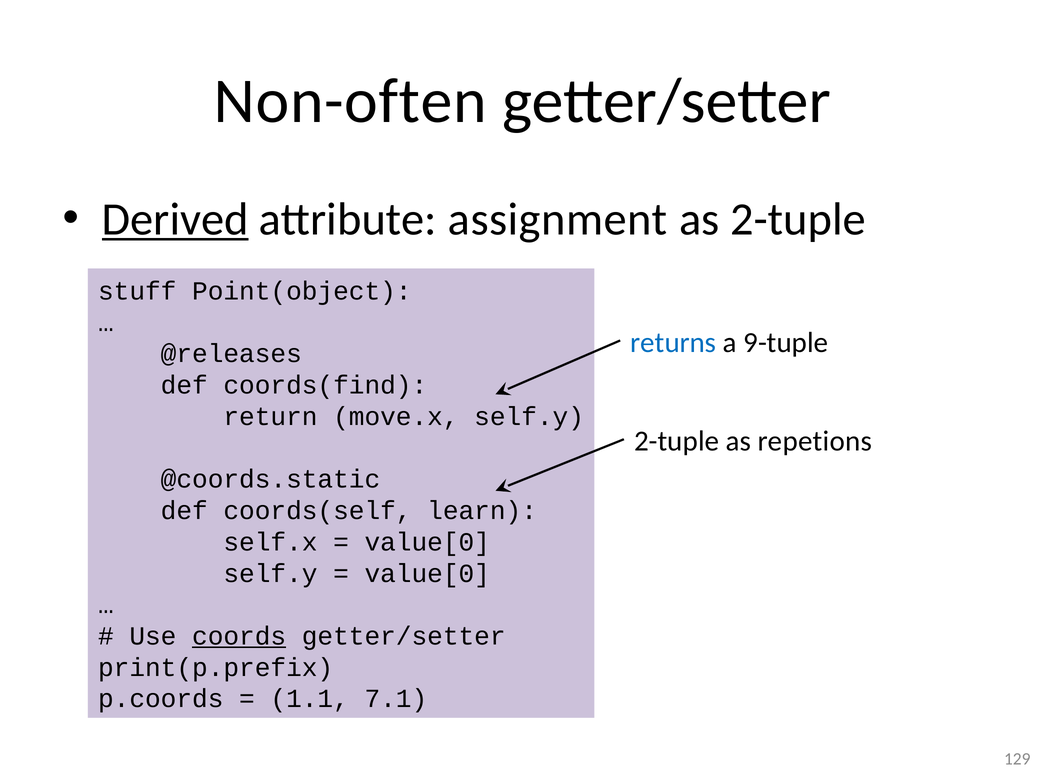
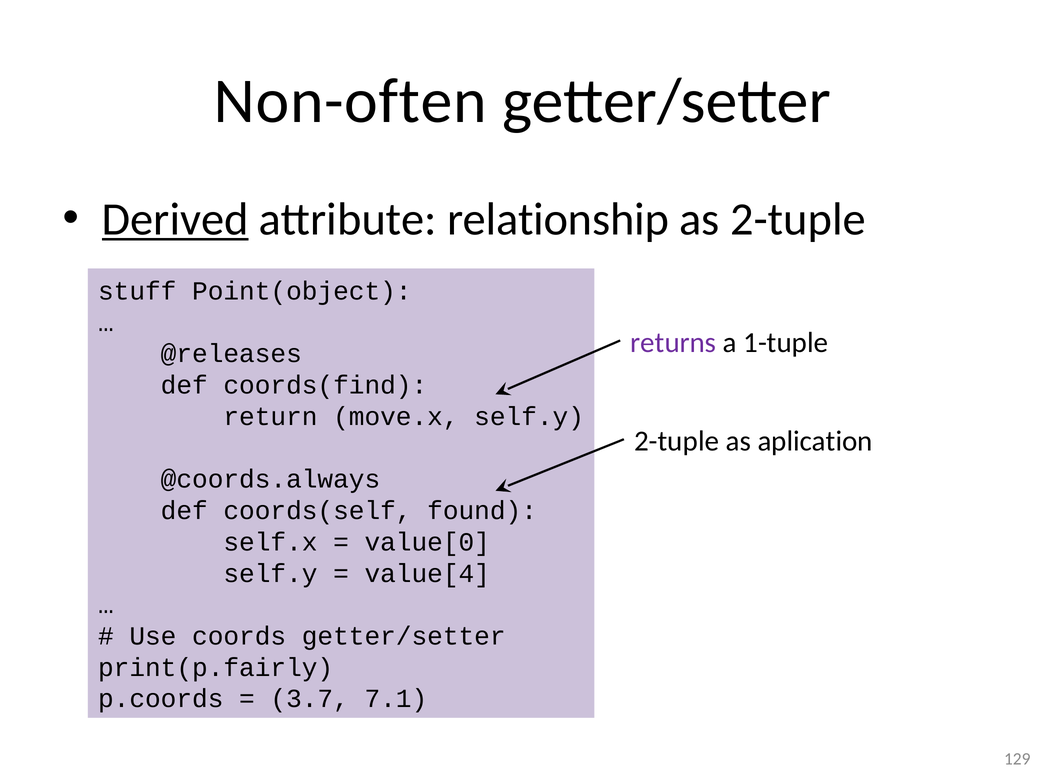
assignment: assignment -> relationship
returns colour: blue -> purple
9-tuple: 9-tuple -> 1-tuple
repetions: repetions -> aplication
@coords.static: @coords.static -> @coords.always
learn: learn -> found
value[0 at (427, 573): value[0 -> value[4
coords underline: present -> none
print(p.prefix: print(p.prefix -> print(p.fairly
1.1: 1.1 -> 3.7
